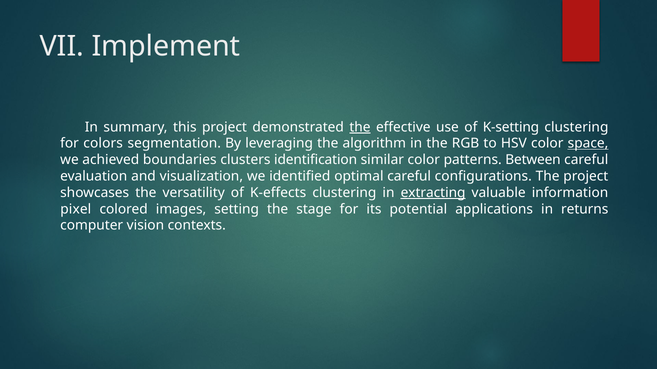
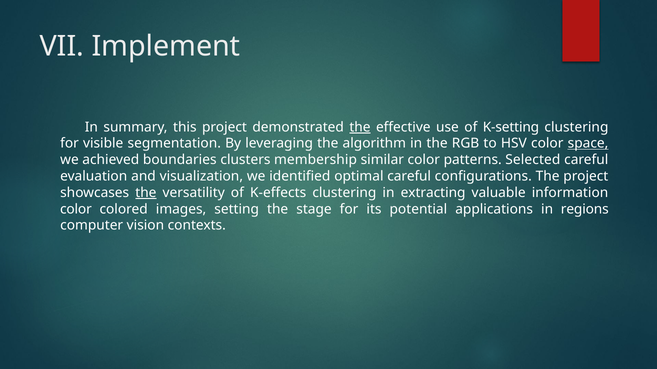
colors: colors -> visible
identification: identification -> membership
Between: Between -> Selected
the at (146, 193) underline: none -> present
extracting underline: present -> none
pixel at (76, 209): pixel -> color
returns: returns -> regions
